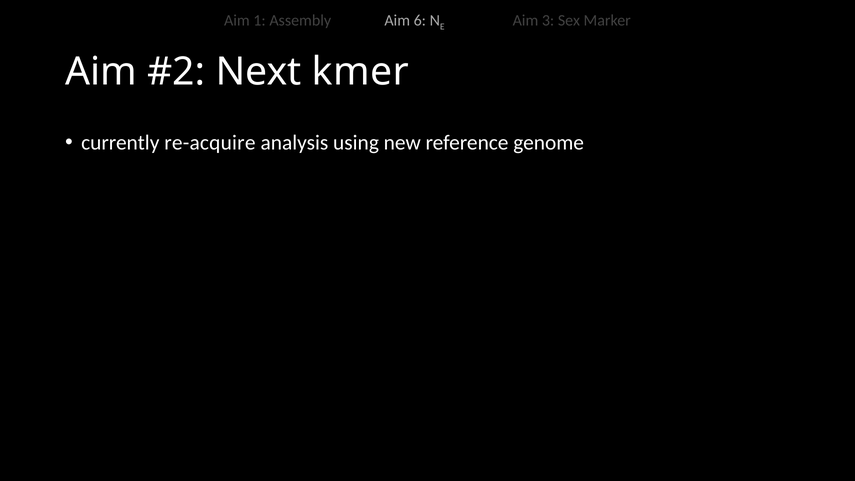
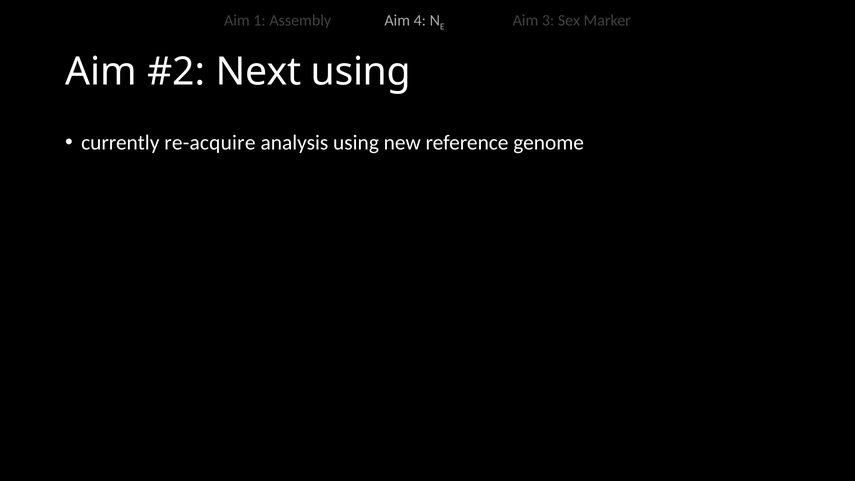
6: 6 -> 4
Next kmer: kmer -> using
